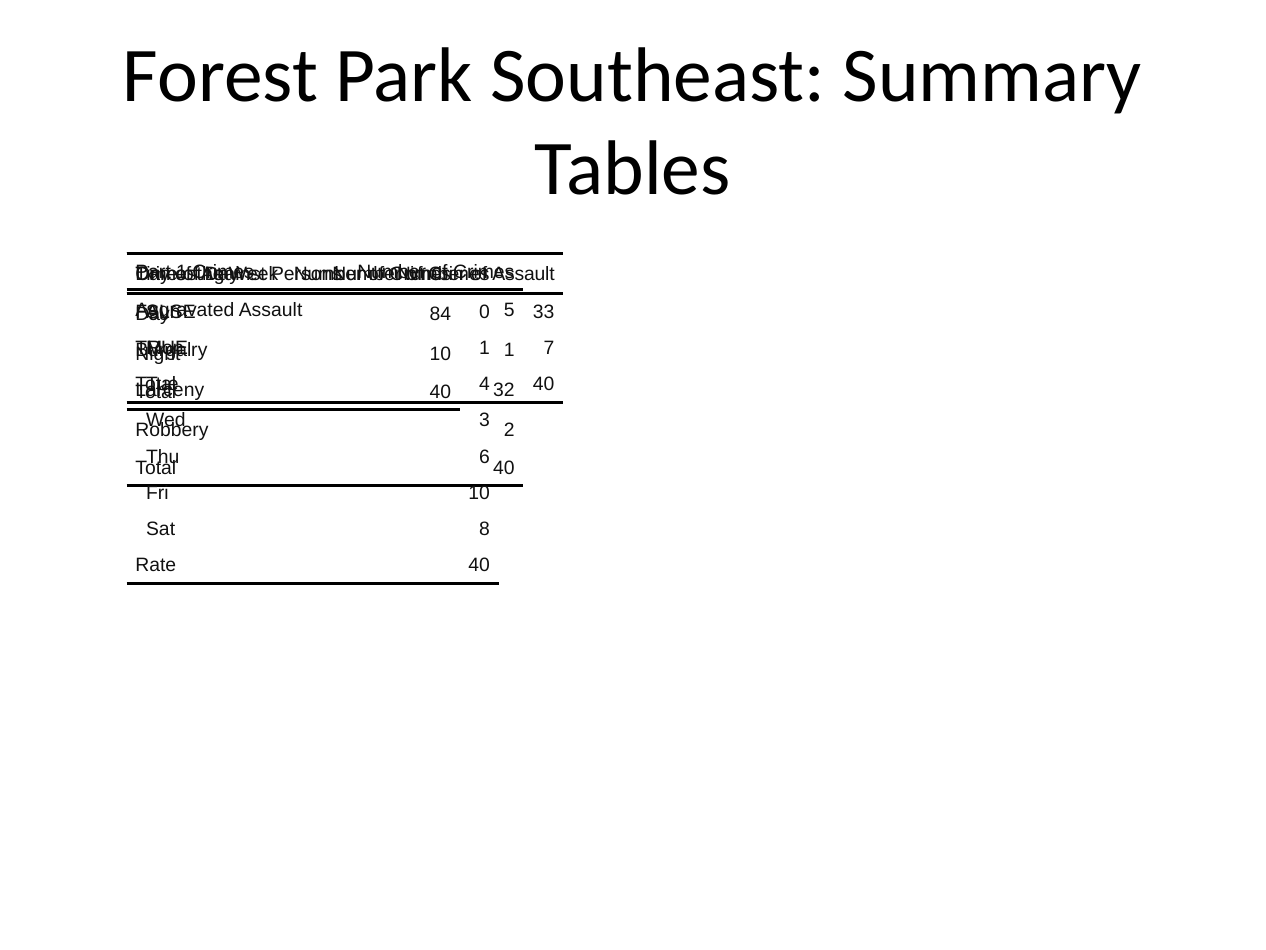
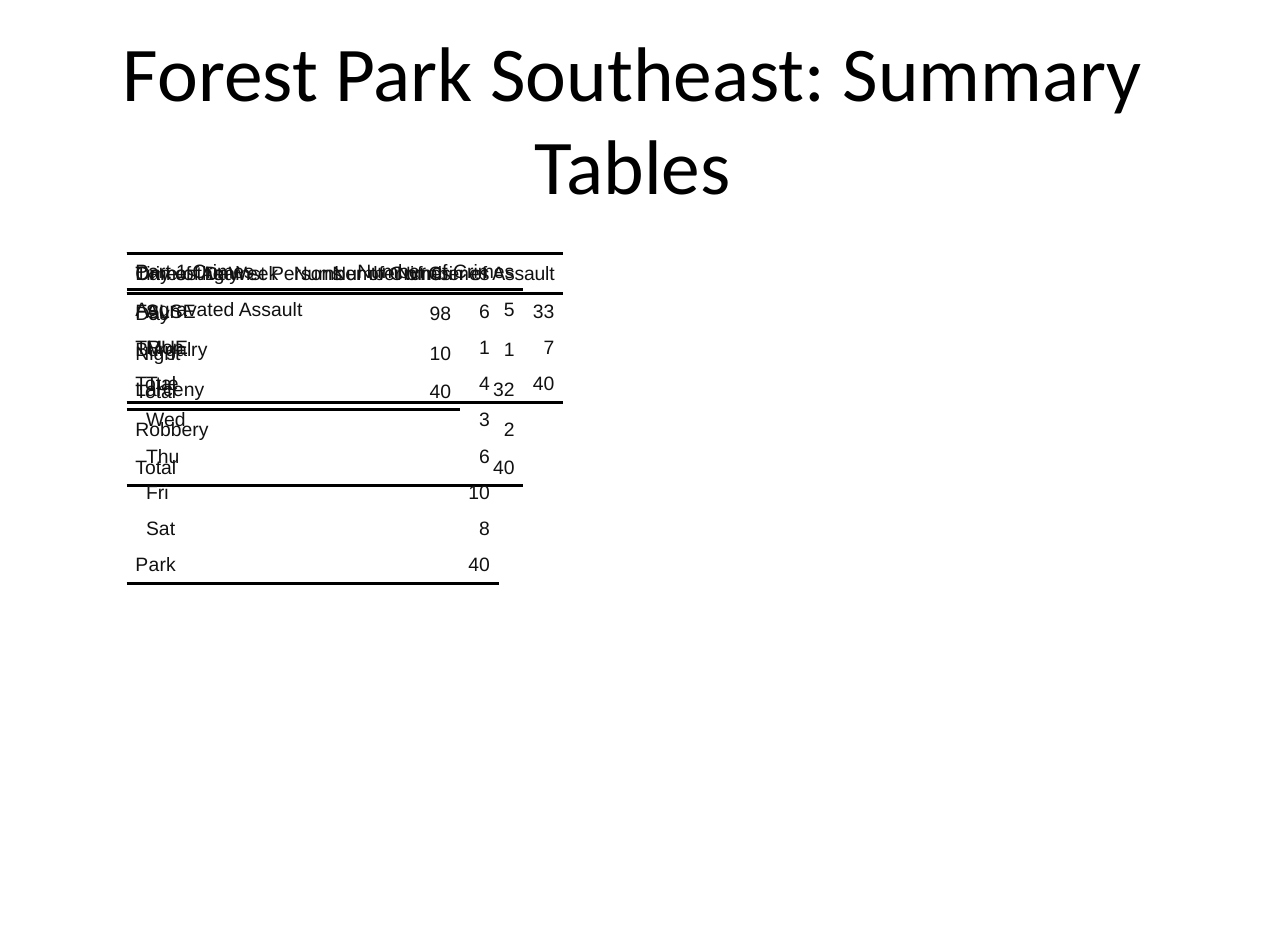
0 at (485, 312): 0 -> 6
84: 84 -> 98
Rate at (156, 565): Rate -> Park
